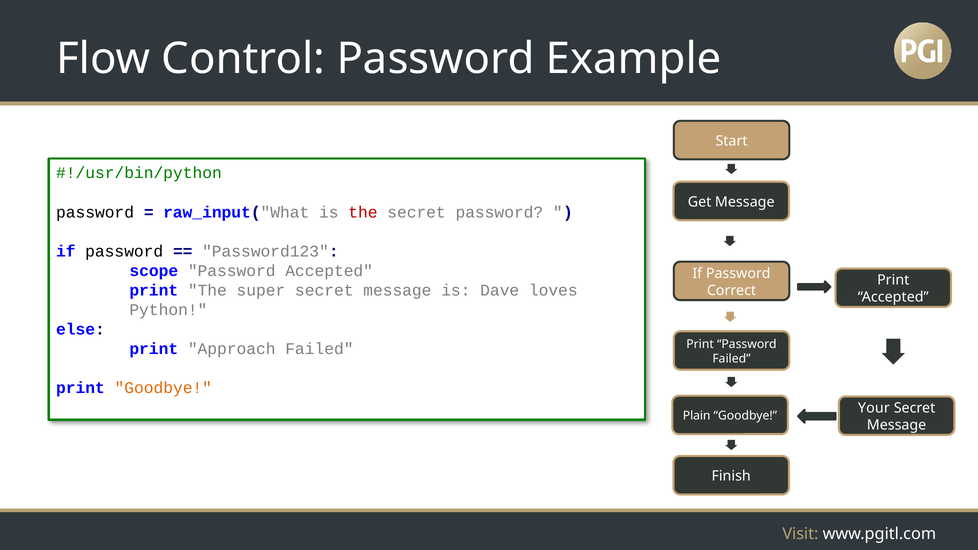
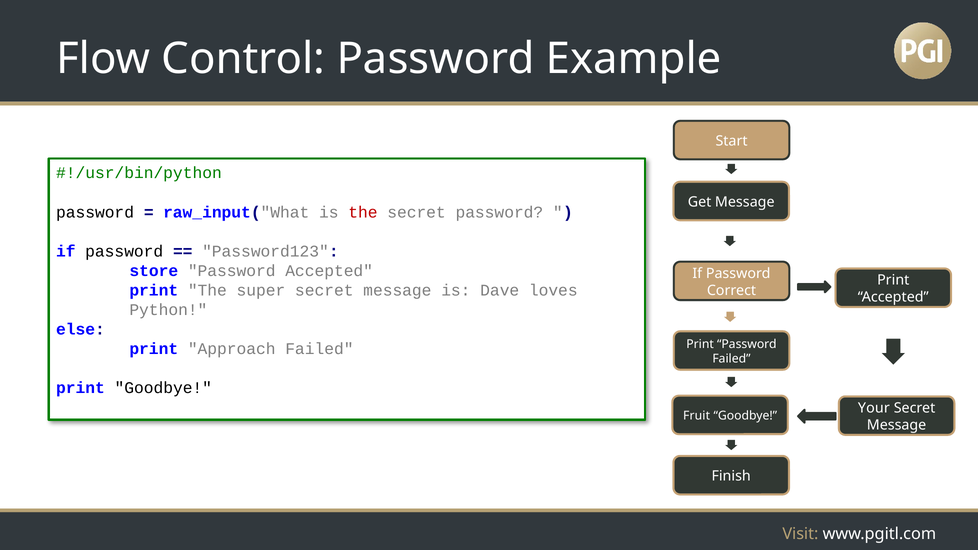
scope: scope -> store
Goodbye at (163, 388) colour: orange -> black
Plain: Plain -> Fruit
